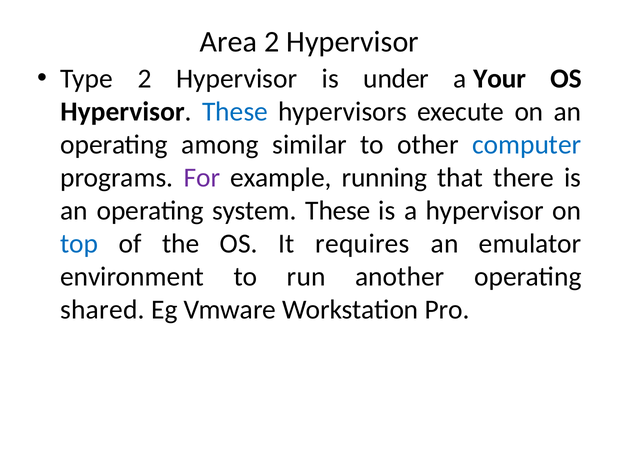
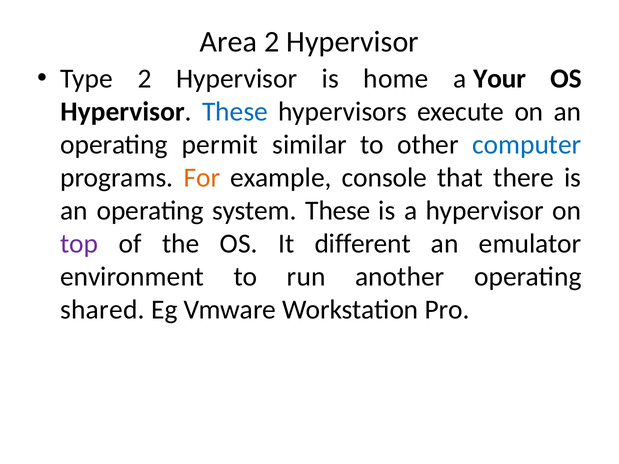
under: under -> home
among: among -> permit
For colour: purple -> orange
running: running -> console
top colour: blue -> purple
requires: requires -> different
